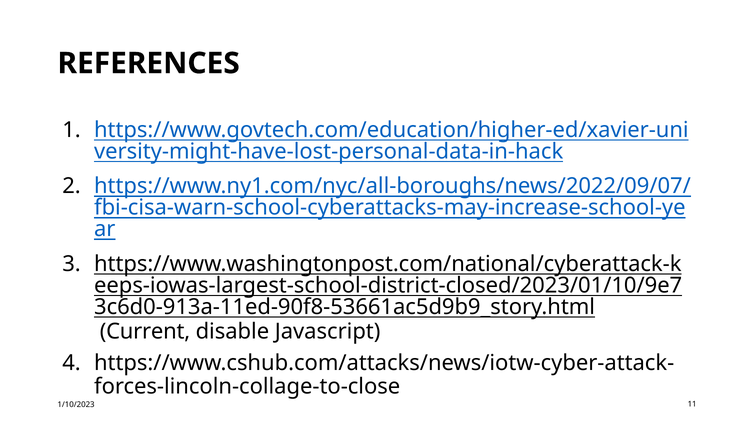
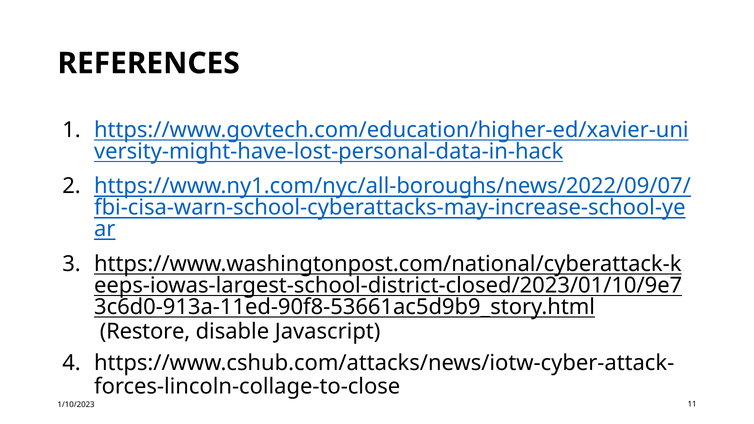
Current: Current -> Restore
